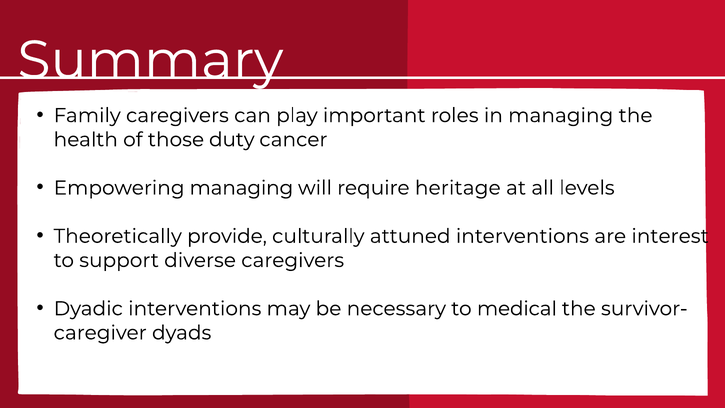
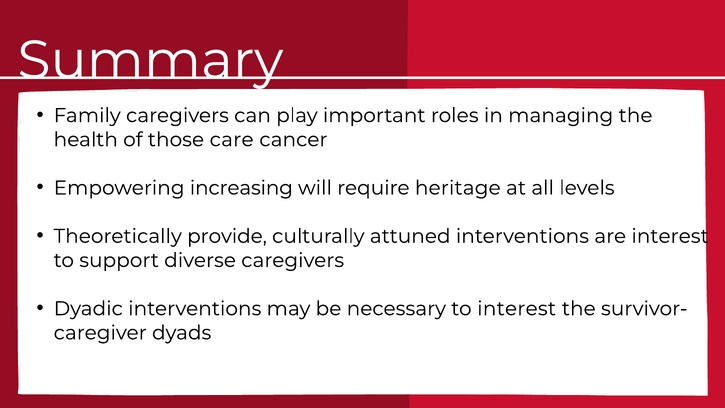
duty: duty -> care
Empowering managing: managing -> increasing
to medical: medical -> interest
